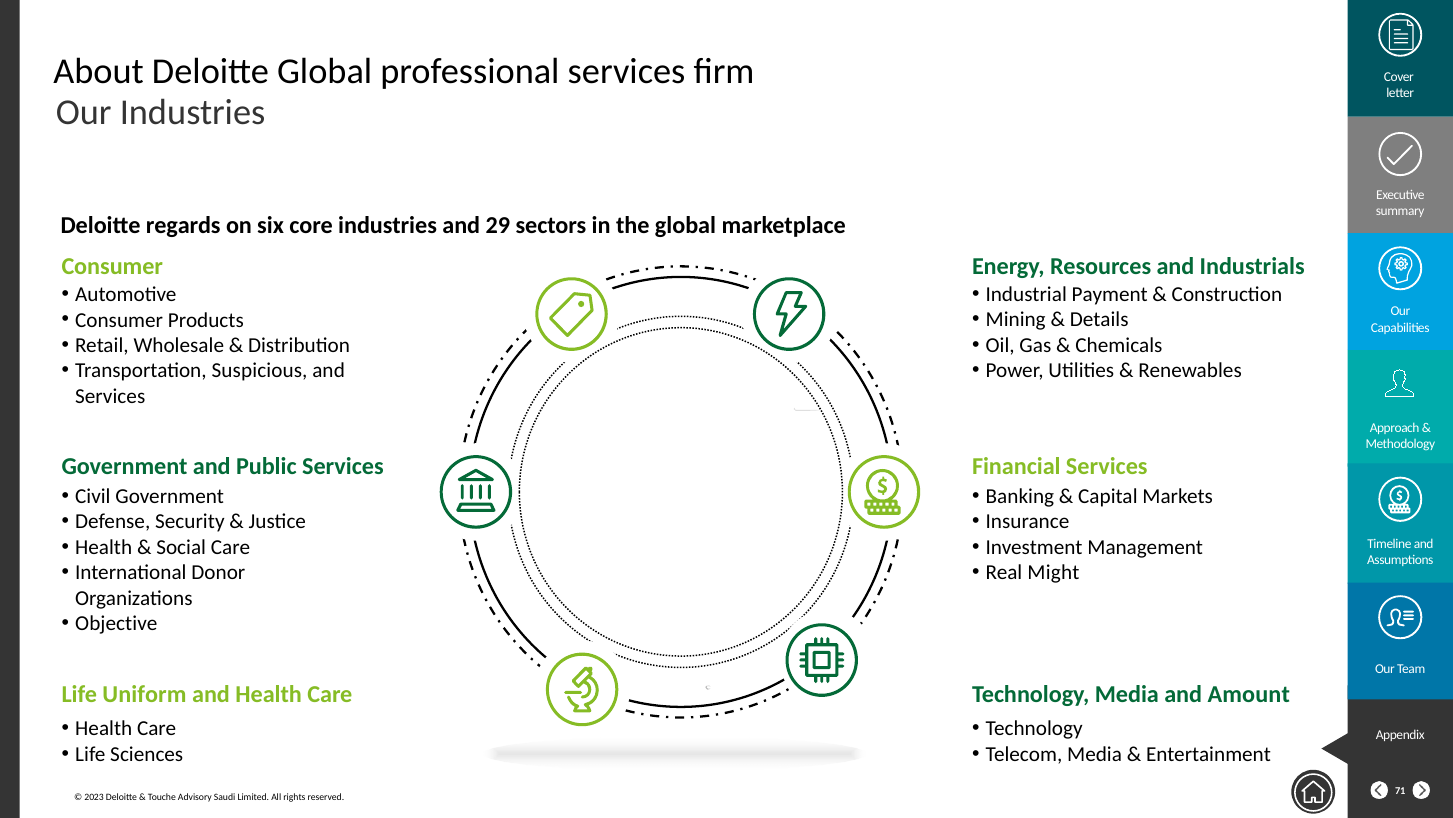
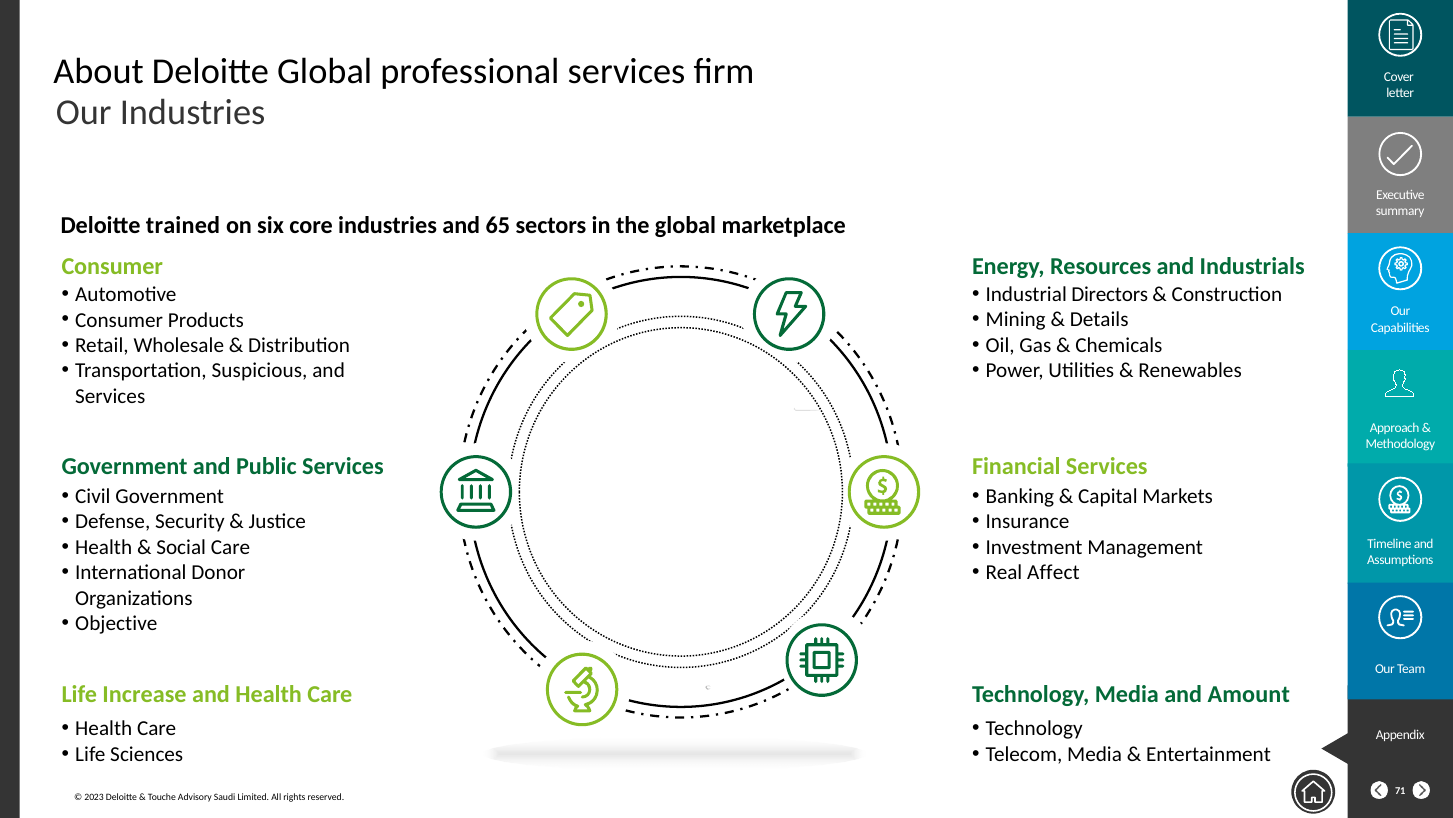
regards: regards -> trained
29: 29 -> 65
Payment: Payment -> Directors
Might: Might -> Affect
Uniform: Uniform -> Increase
